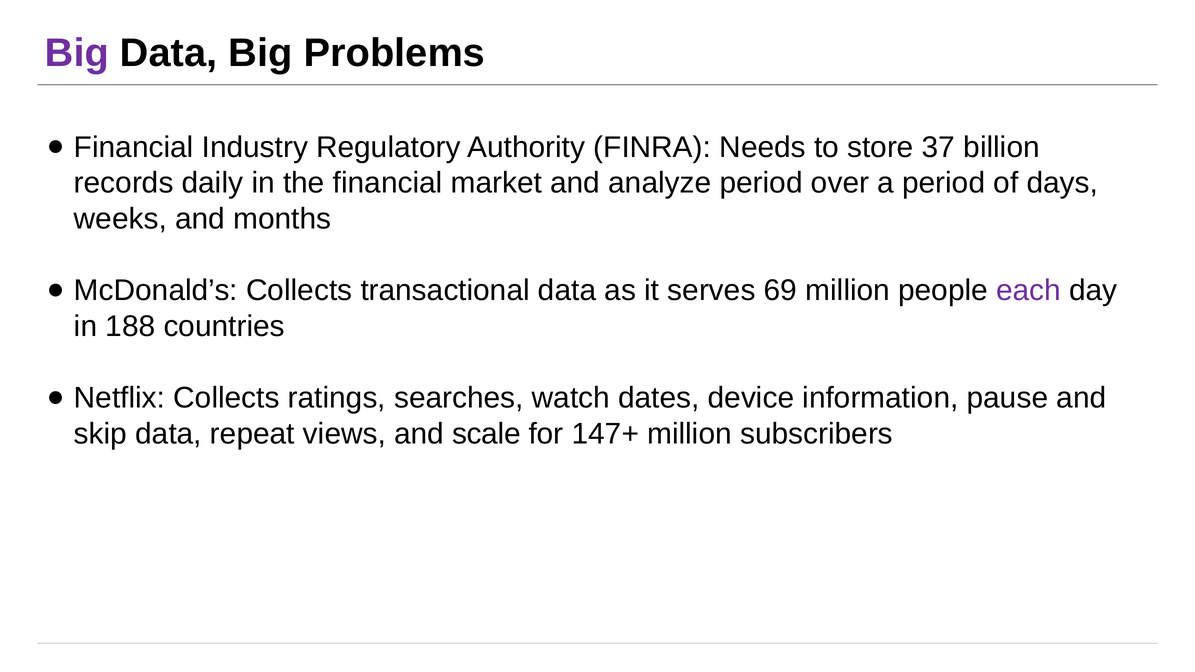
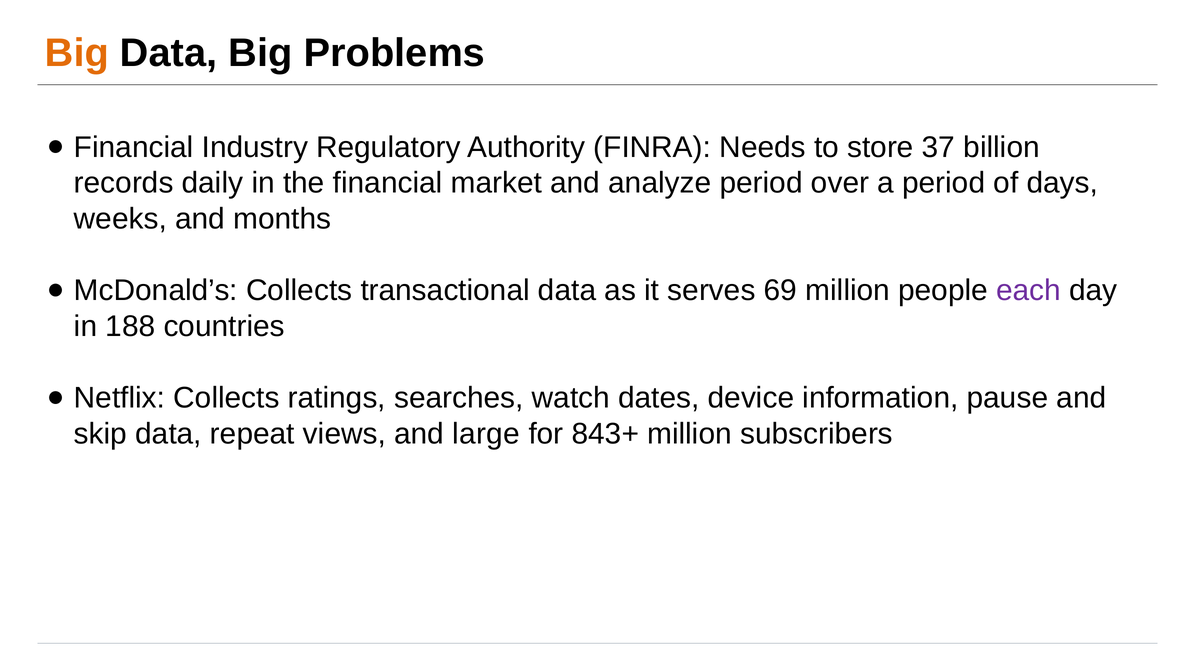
Big at (77, 53) colour: purple -> orange
scale: scale -> large
147+: 147+ -> 843+
